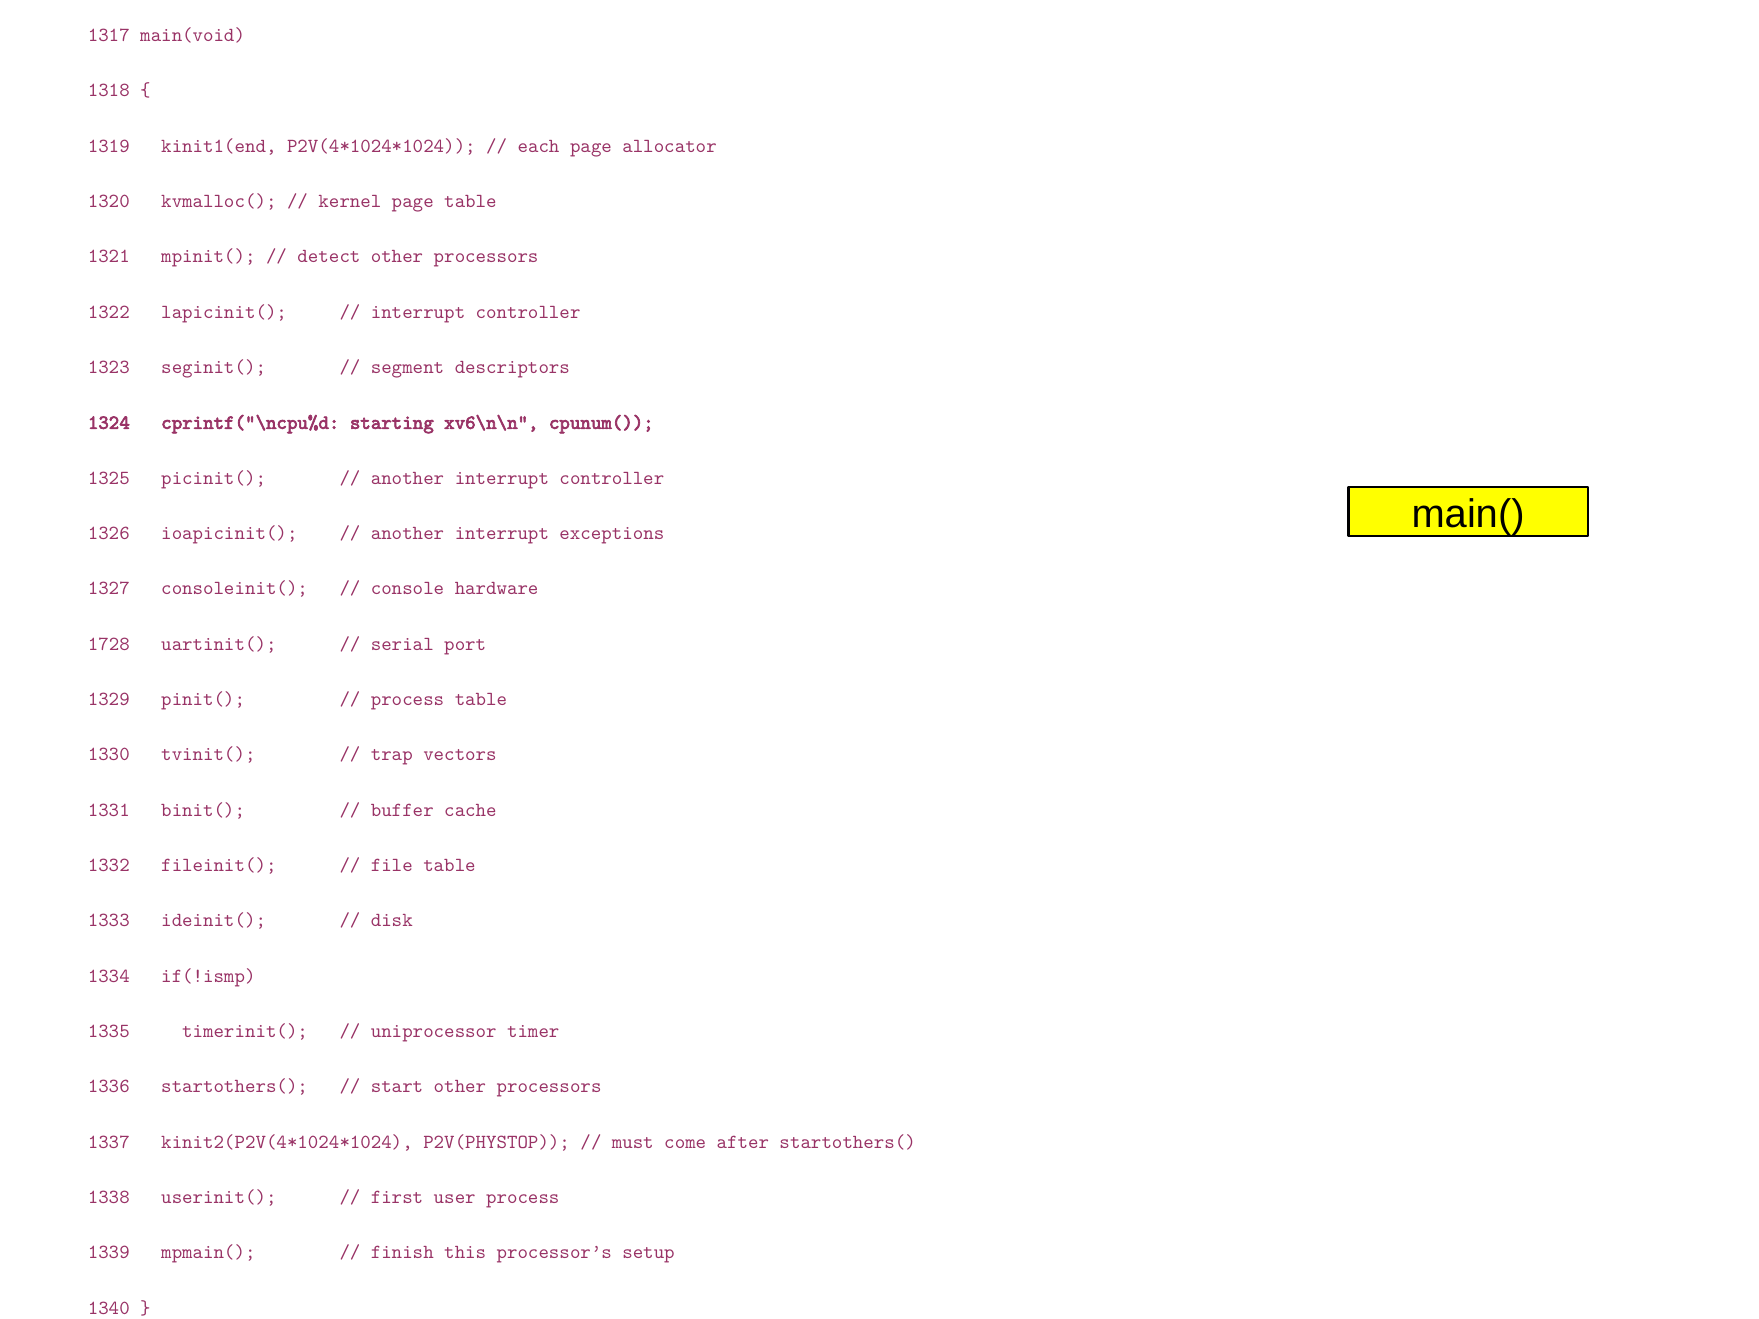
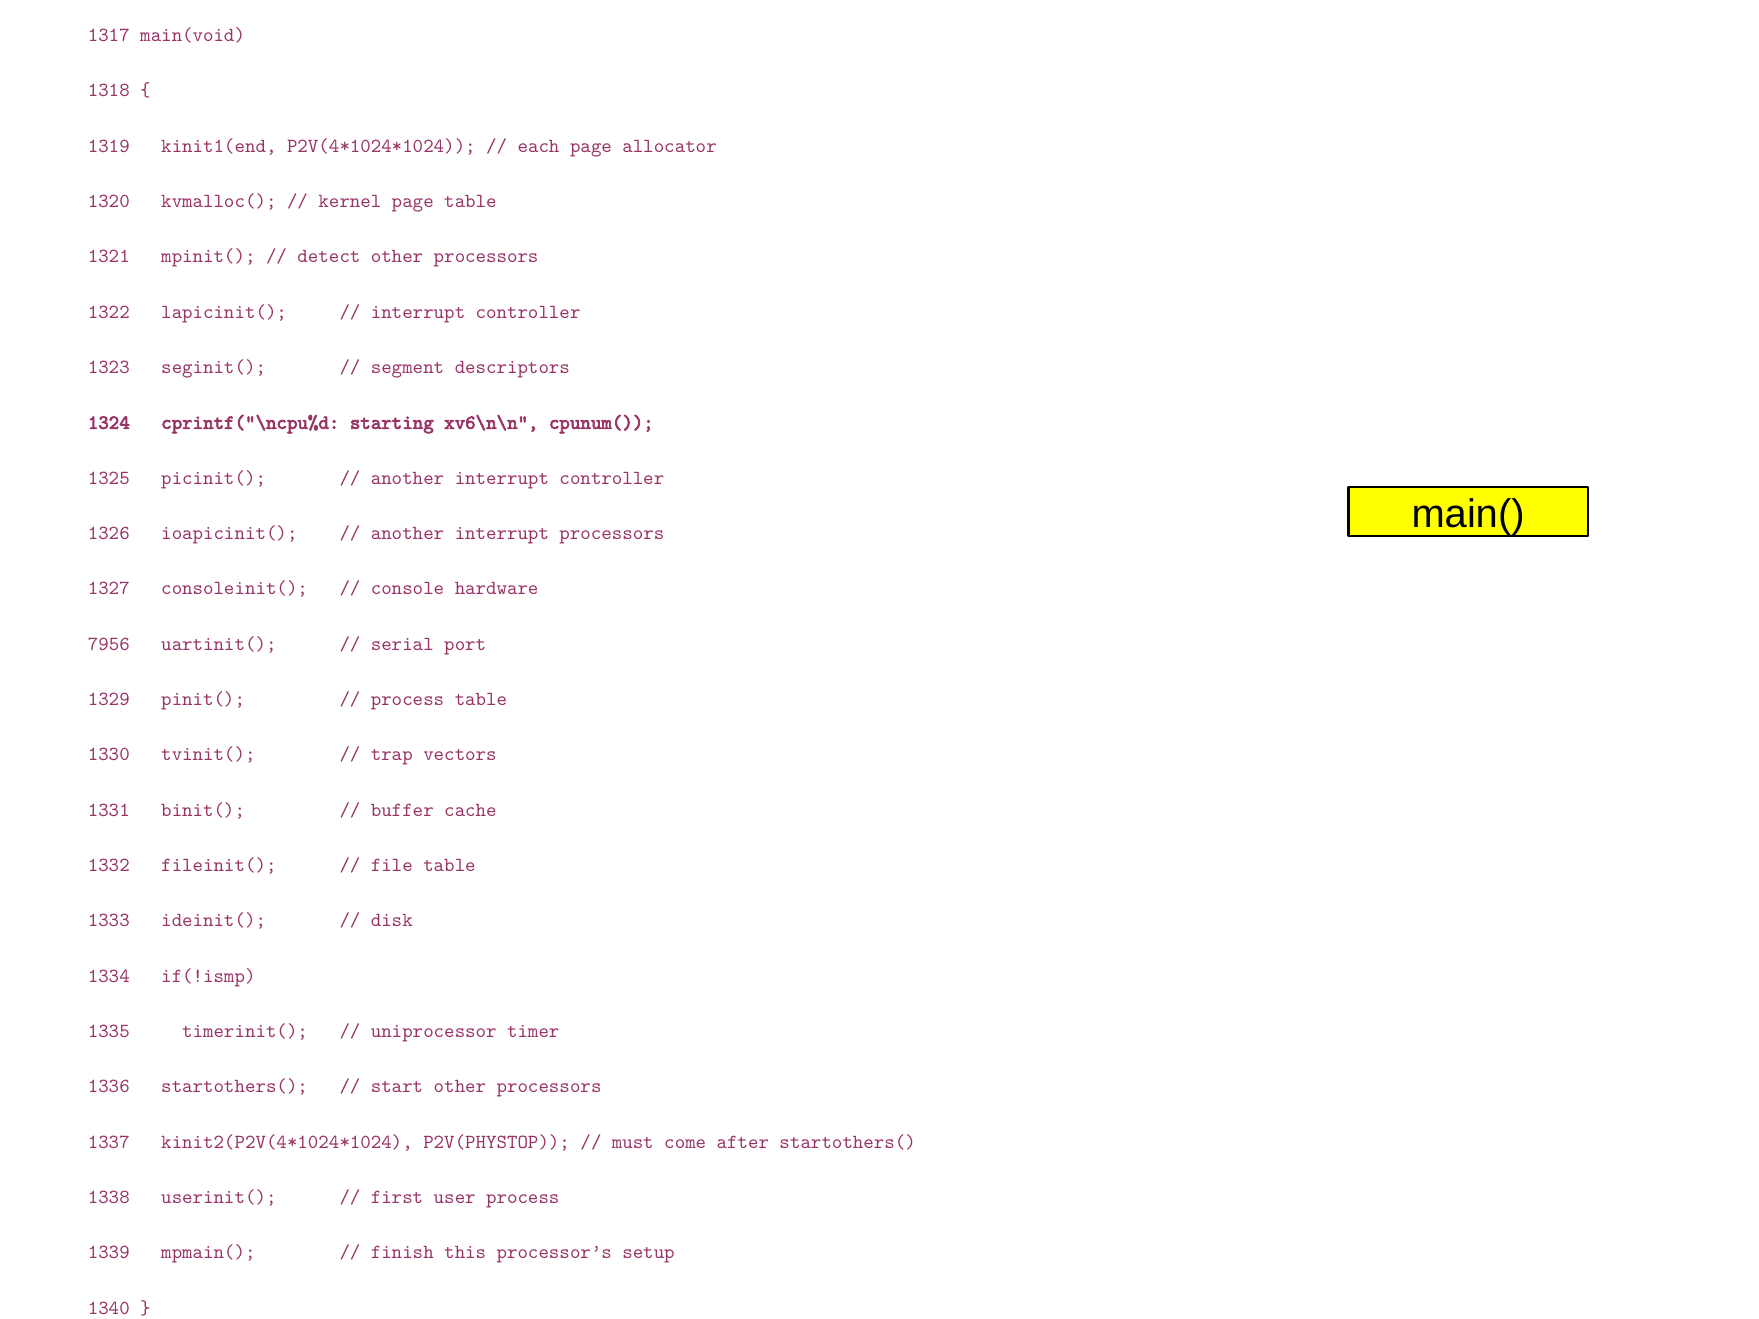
interrupt exceptions: exceptions -> processors
1728: 1728 -> 7956
